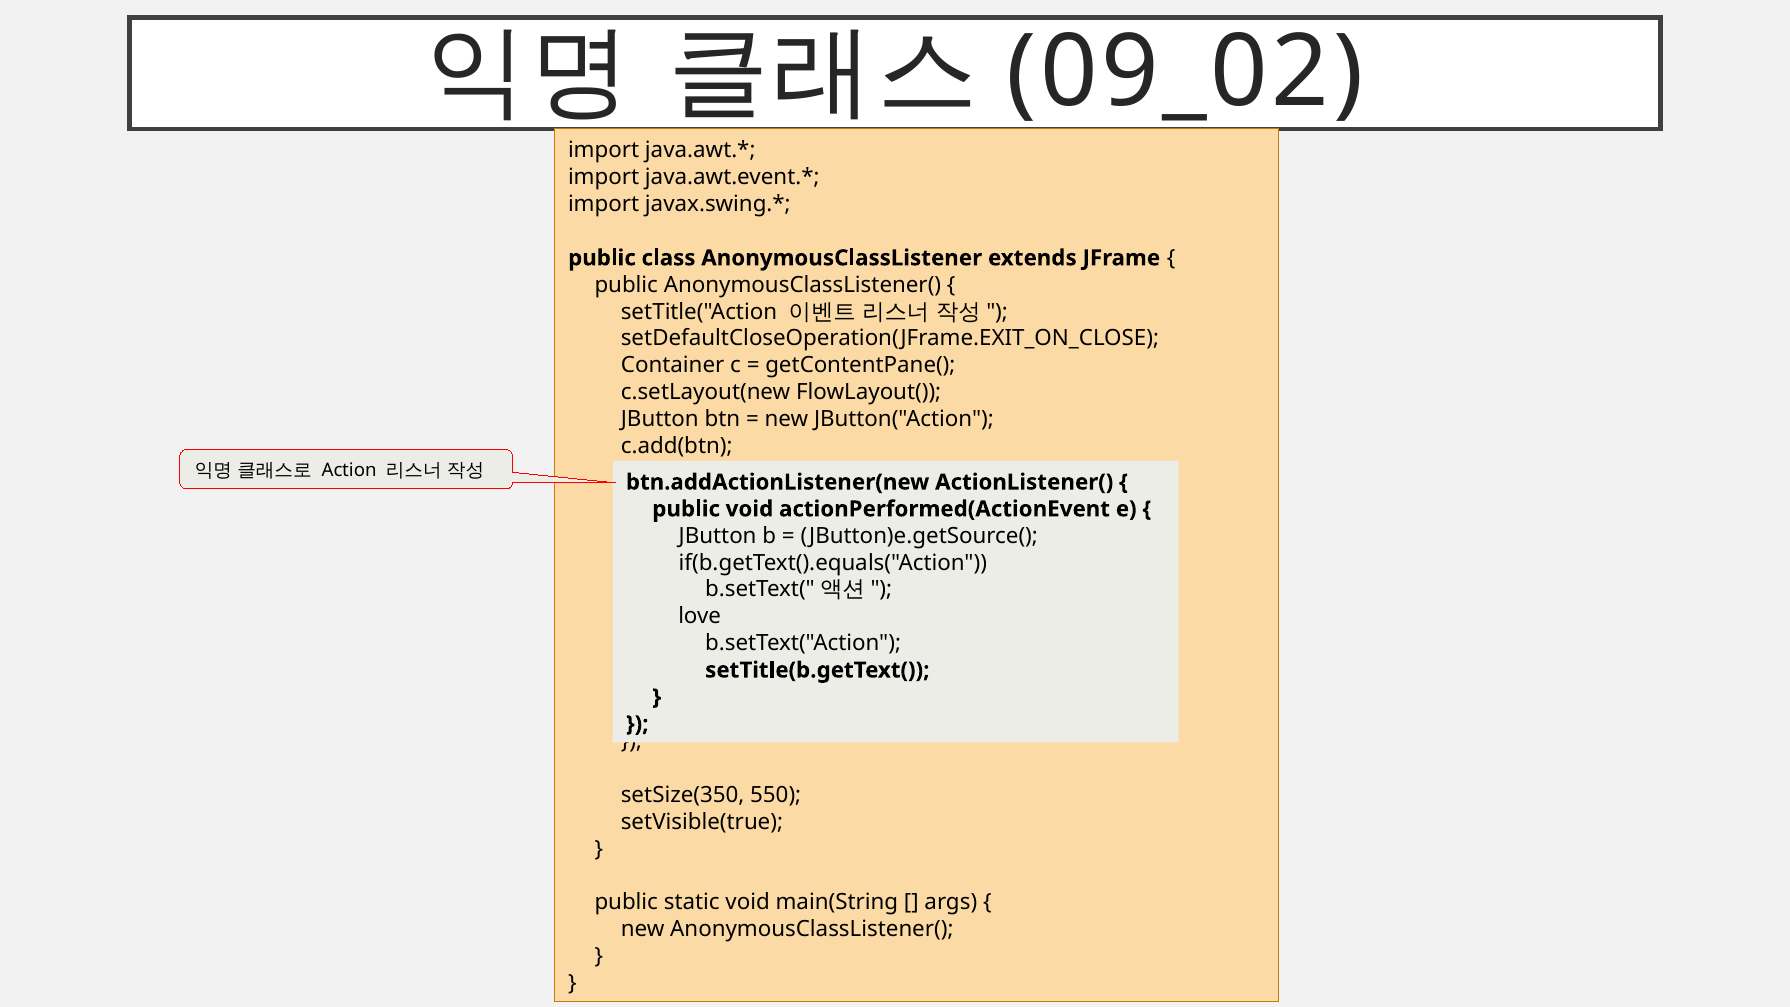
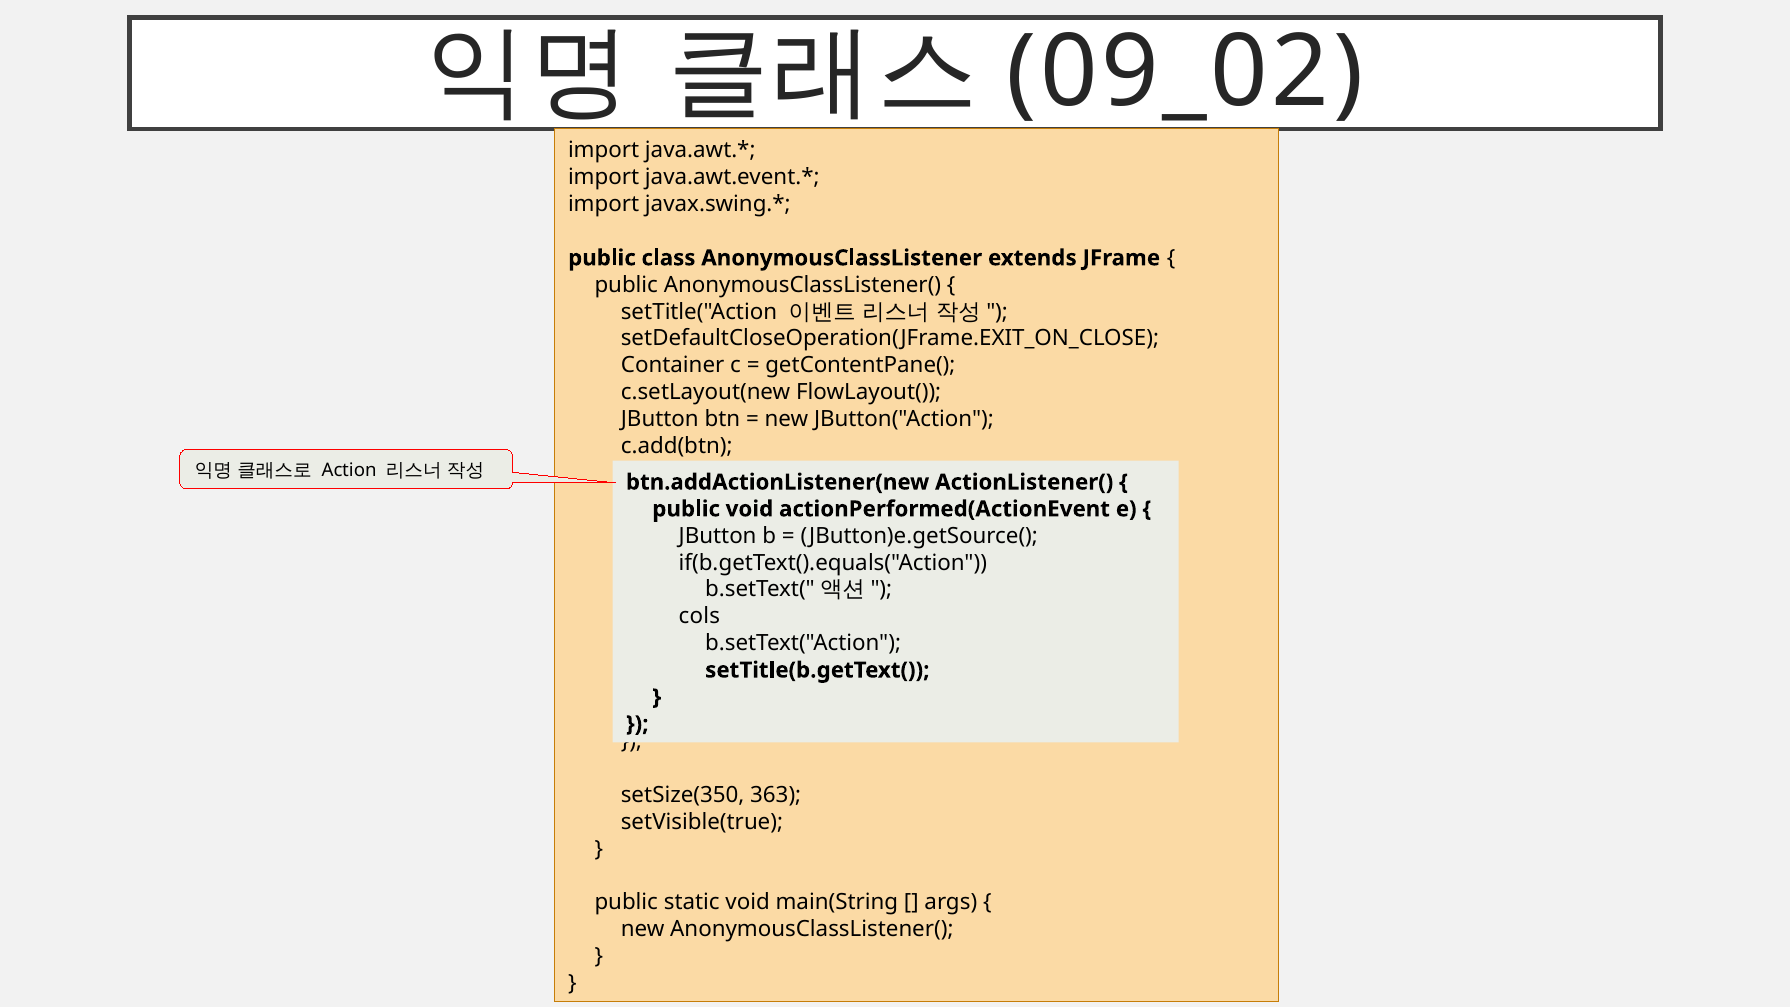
love: love -> cols
550: 550 -> 363
